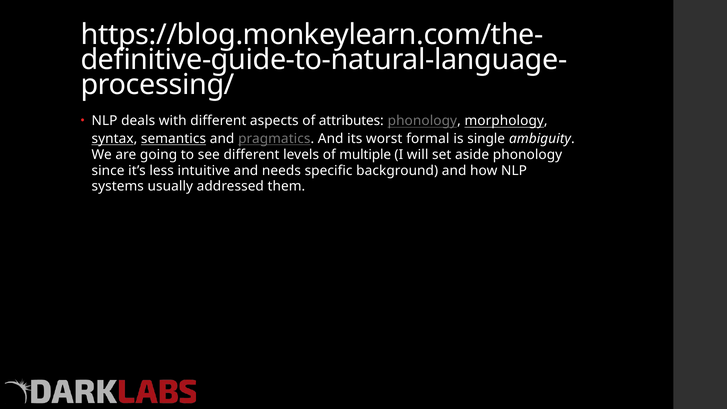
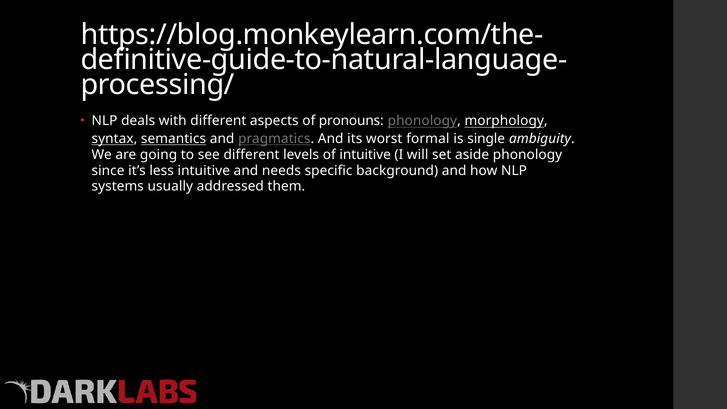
attributes: attributes -> pronouns
of multiple: multiple -> intuitive
